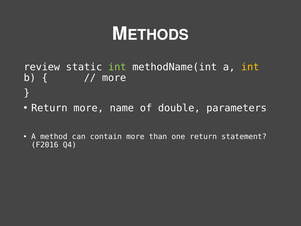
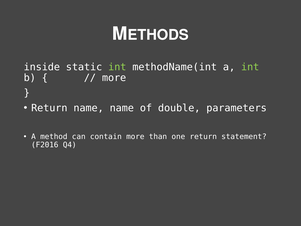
review: review -> inside
int at (250, 67) colour: yellow -> light green
Return more: more -> name
